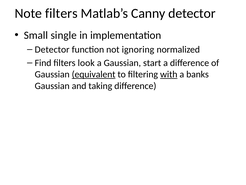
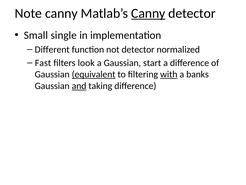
Note filters: filters -> canny
Canny at (148, 13) underline: none -> present
Detector at (52, 49): Detector -> Different
not ignoring: ignoring -> detector
Find: Find -> Fast
and underline: none -> present
